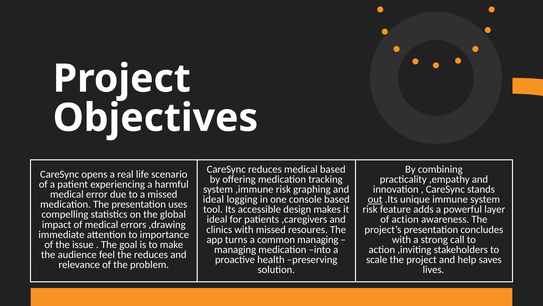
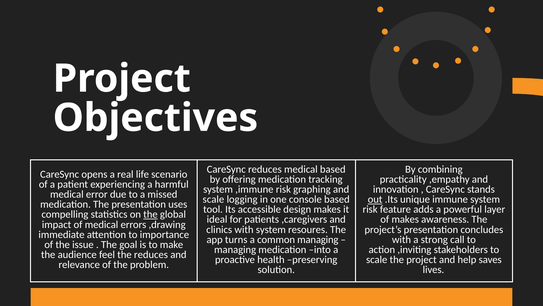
ideal at (213, 199): ideal -> scale
the at (150, 214) underline: none -> present
of action: action -> makes
with missed: missed -> system
